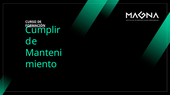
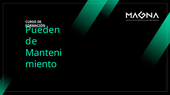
Cumplir: Cumplir -> Pueden
